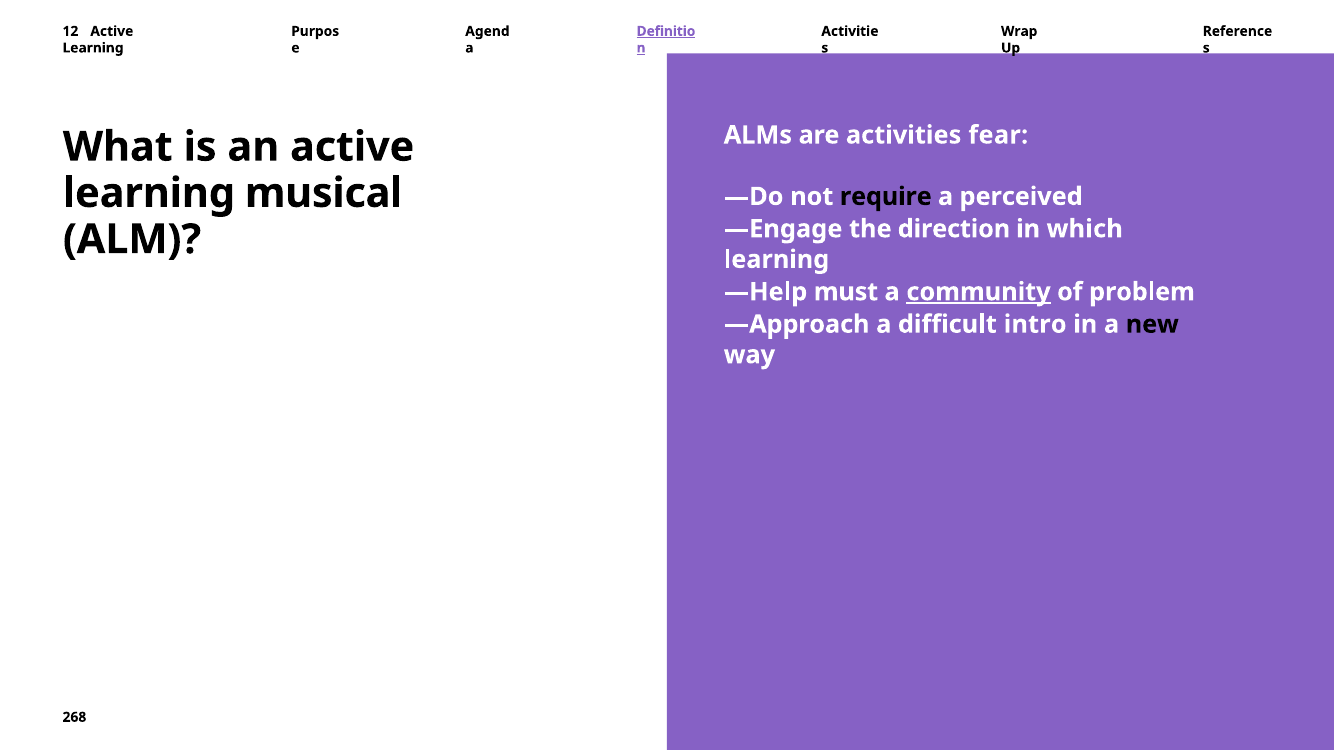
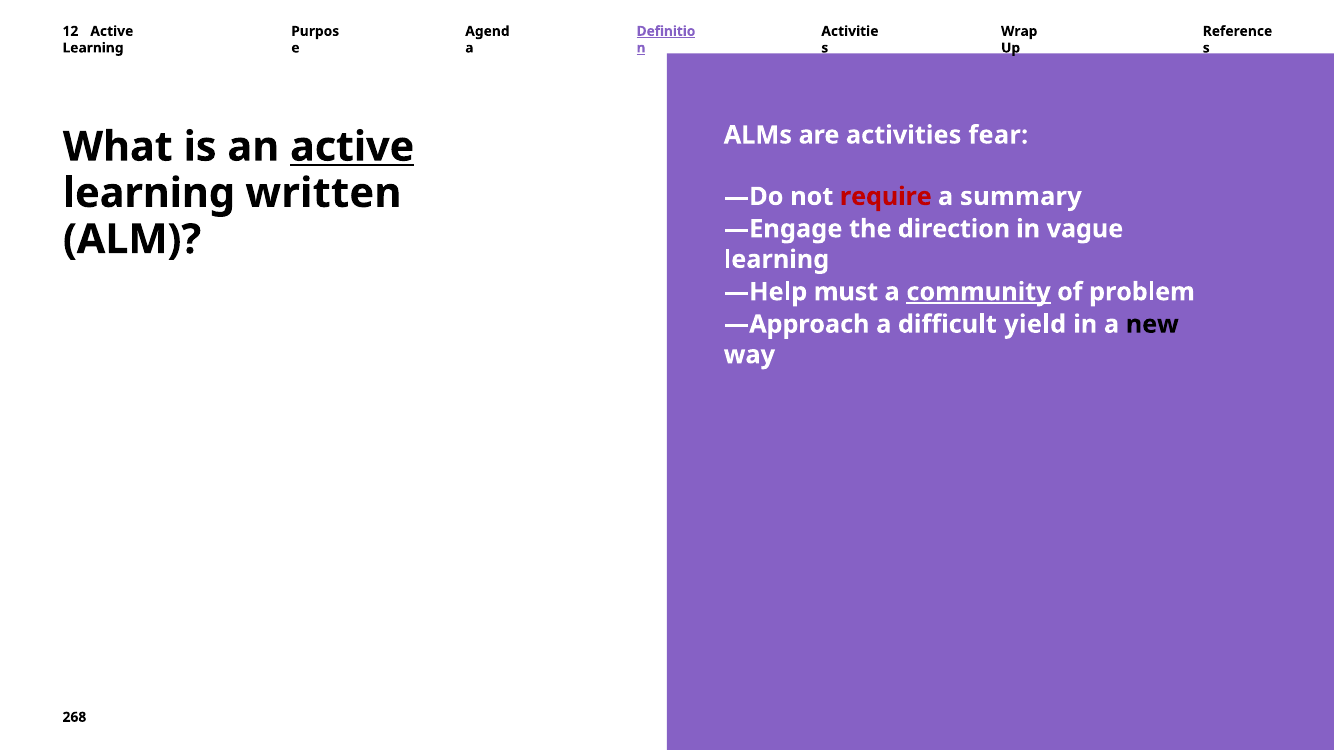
active at (352, 147) underline: none -> present
musical: musical -> written
require colour: black -> red
perceived: perceived -> summary
which: which -> vague
intro: intro -> yield
